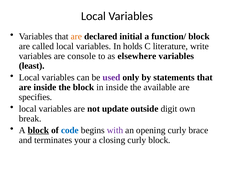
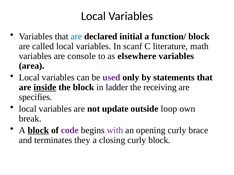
are at (76, 37) colour: orange -> blue
holds: holds -> scanf
write: write -> math
least: least -> area
inside at (45, 88) underline: none -> present
in inside: inside -> ladder
available: available -> receiving
digit: digit -> loop
code colour: blue -> purple
your: your -> they
